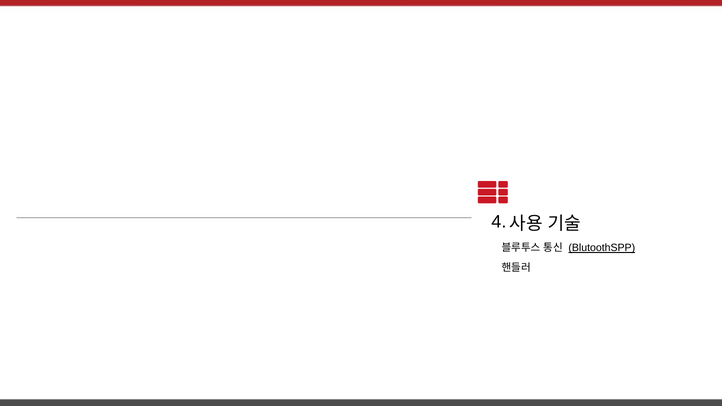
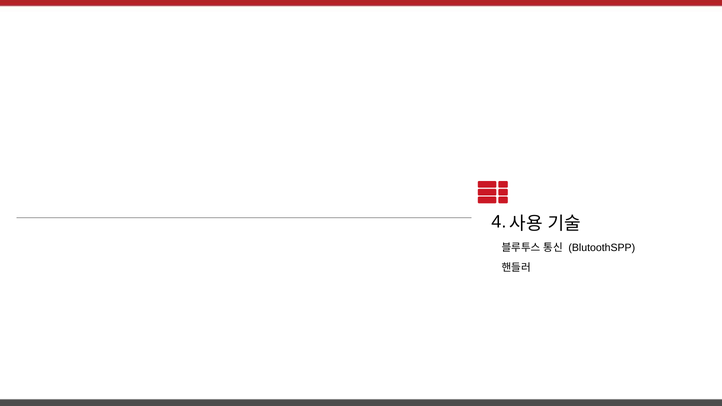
BlutoothSPP underline: present -> none
